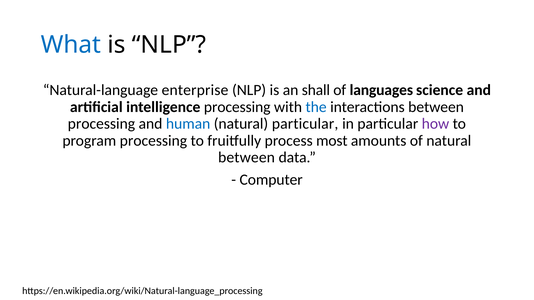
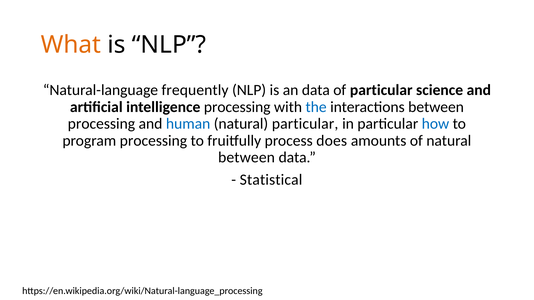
What colour: blue -> orange
enterprise: enterprise -> frequently
an shall: shall -> data
of languages: languages -> particular
how colour: purple -> blue
most: most -> does
Computer: Computer -> Statistical
